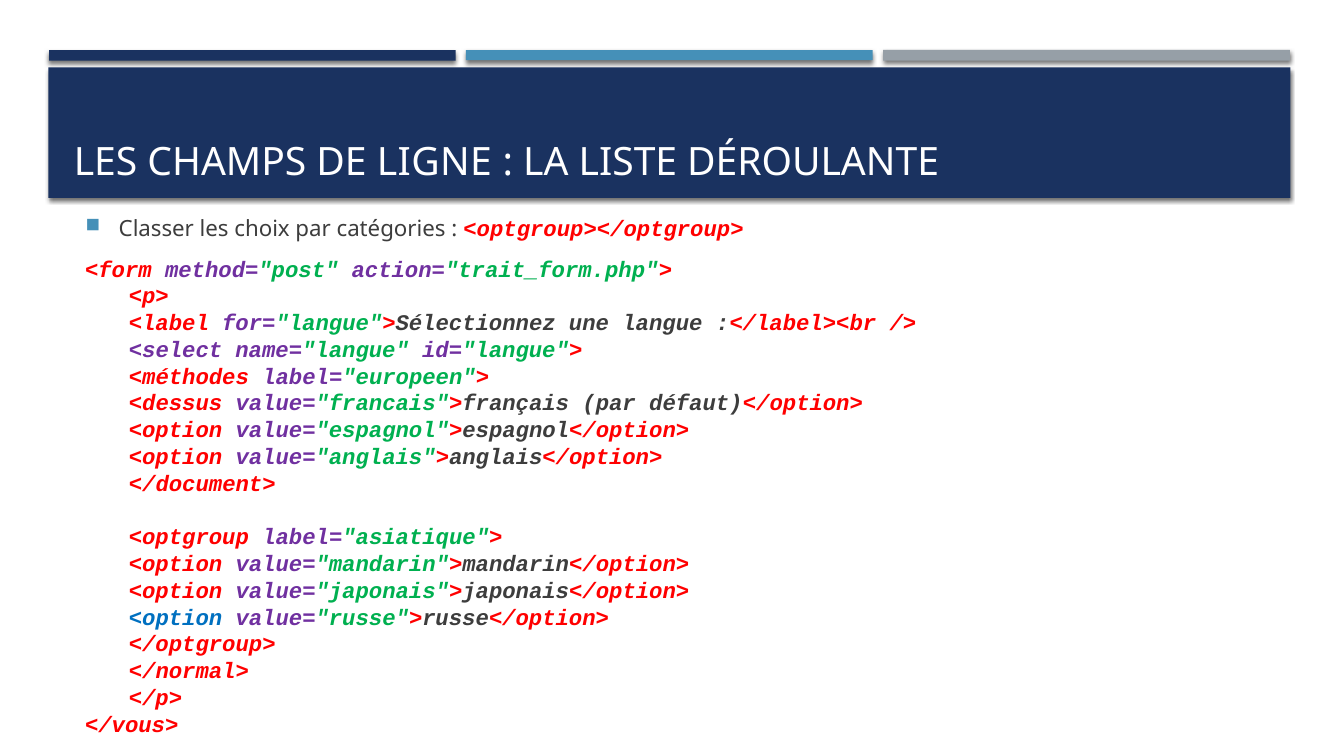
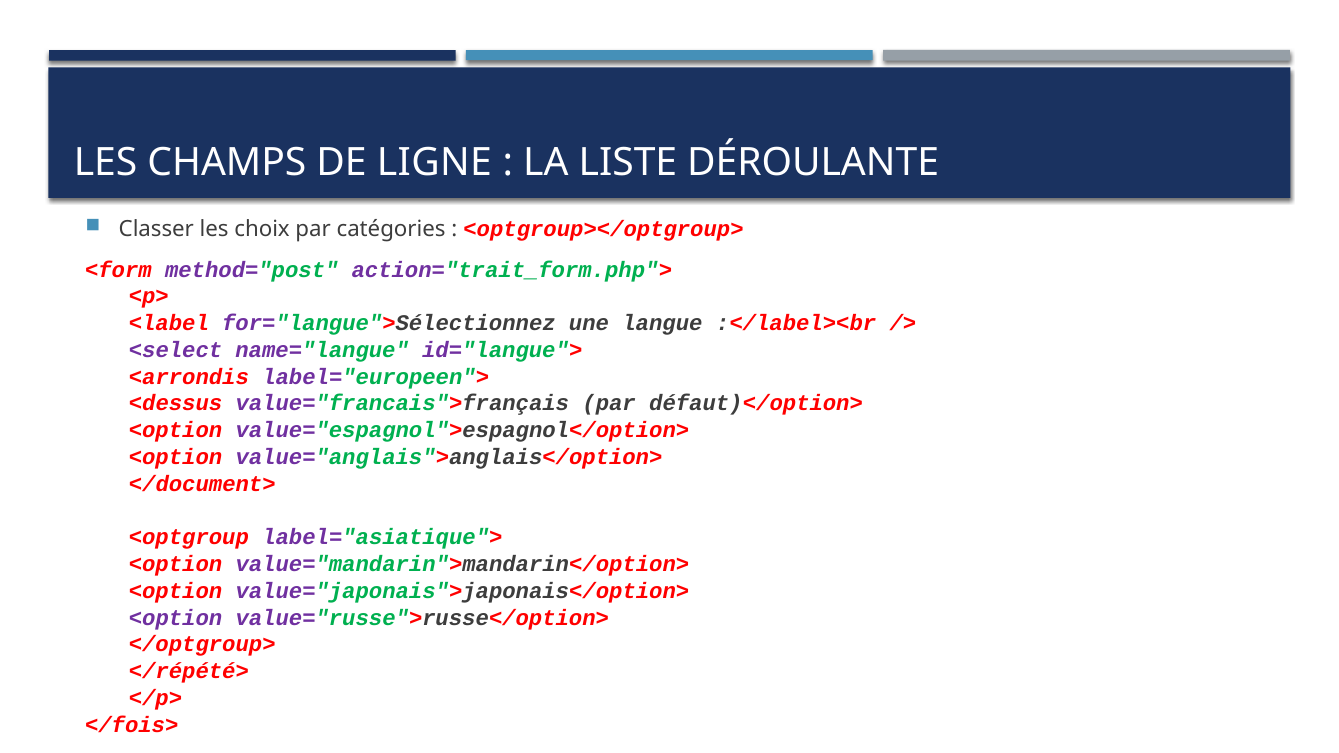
<méthodes: <méthodes -> <arrondis
<option at (176, 618) colour: blue -> purple
</normal>: </normal> -> </répété>
</vous>: </vous> -> </fois>
